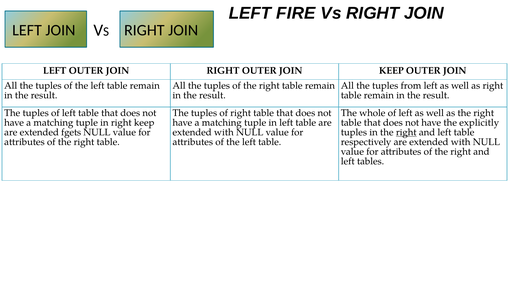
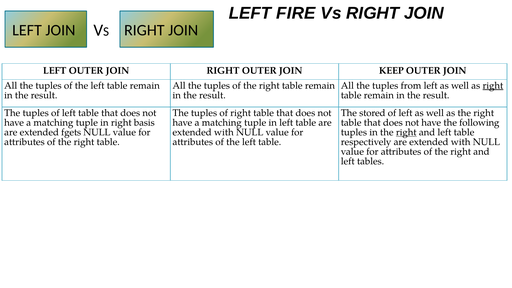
right at (493, 86) underline: none -> present
whole: whole -> stored
right keep: keep -> basis
explicitly: explicitly -> following
